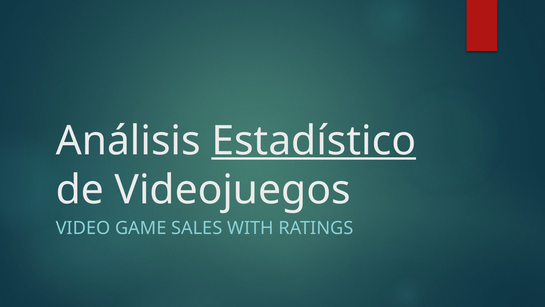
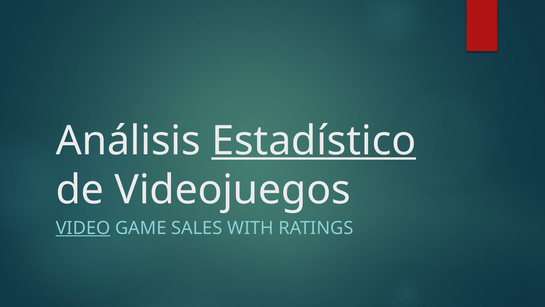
VIDEO underline: none -> present
